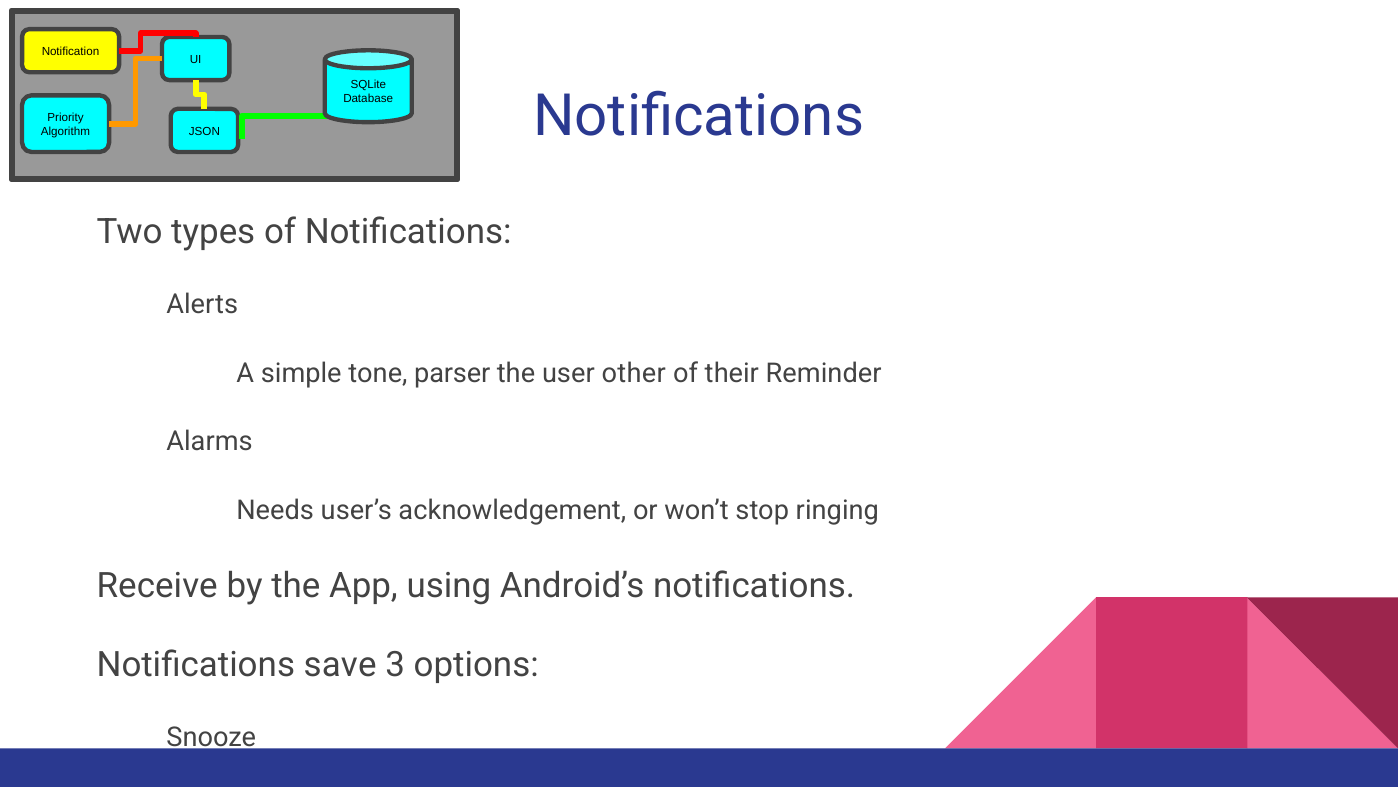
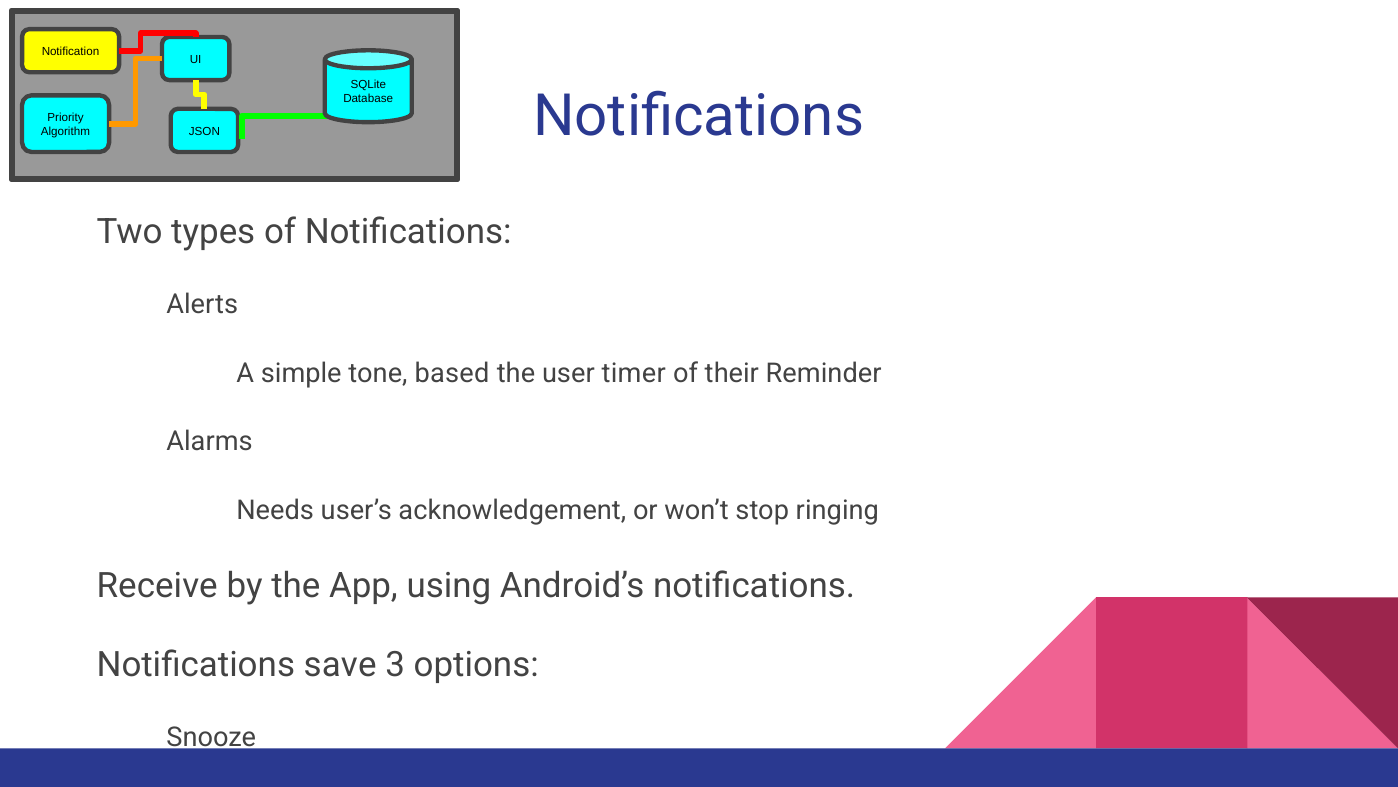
parser: parser -> based
other: other -> timer
